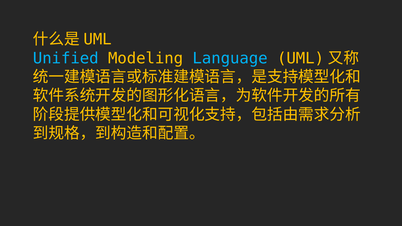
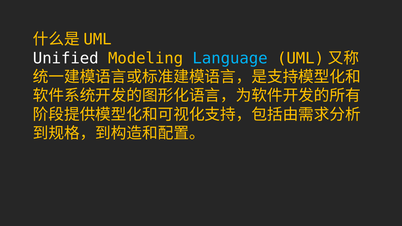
Unified colour: light blue -> white
